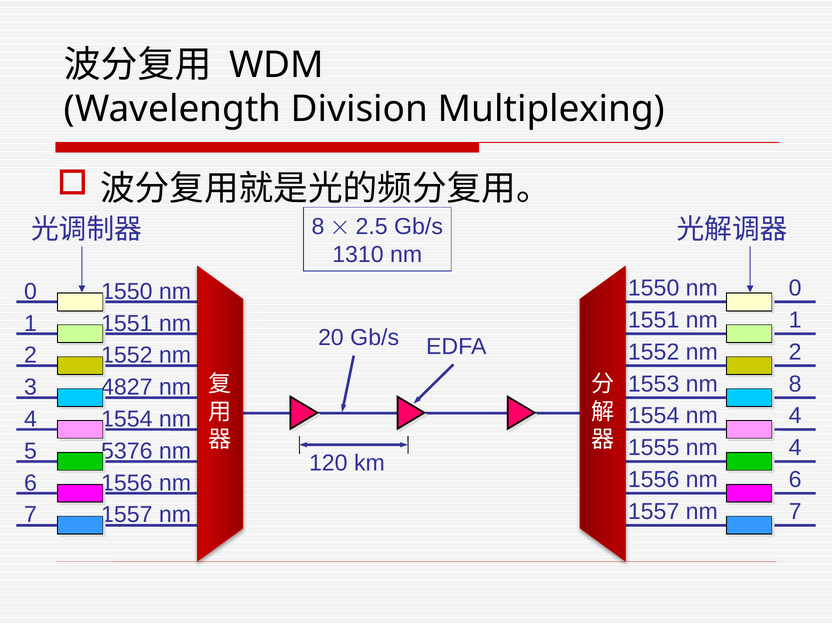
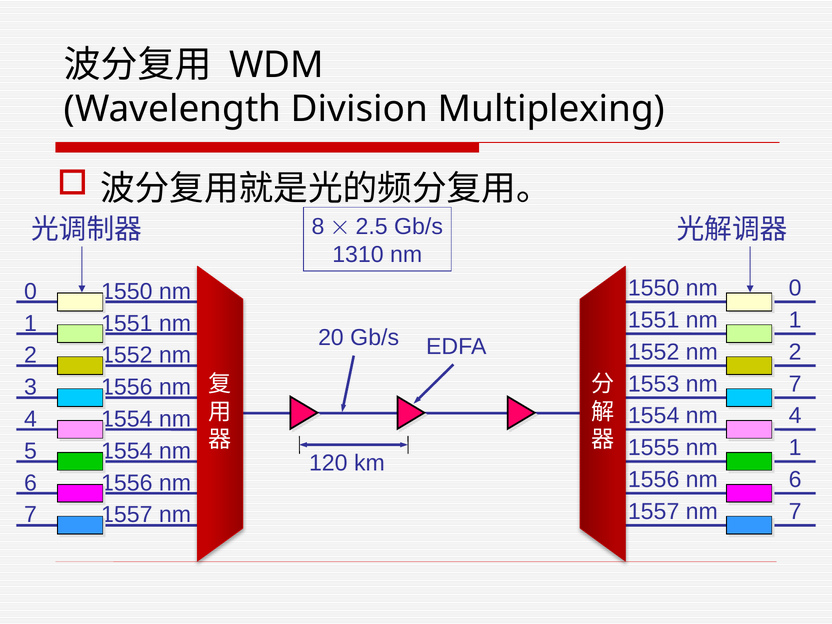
1553 nm 8: 8 -> 7
3 4827: 4827 -> 1556
1555 nm 4: 4 -> 1
5 5376: 5376 -> 1554
